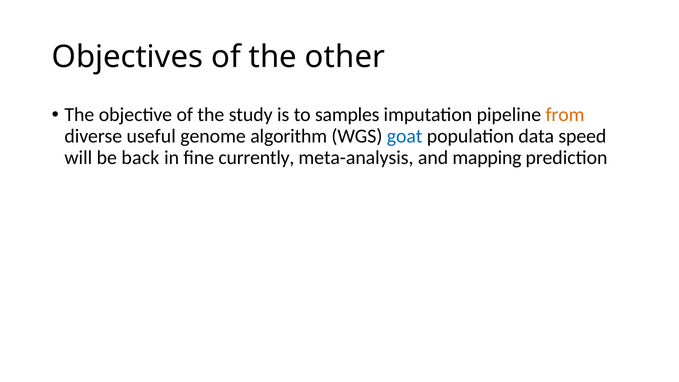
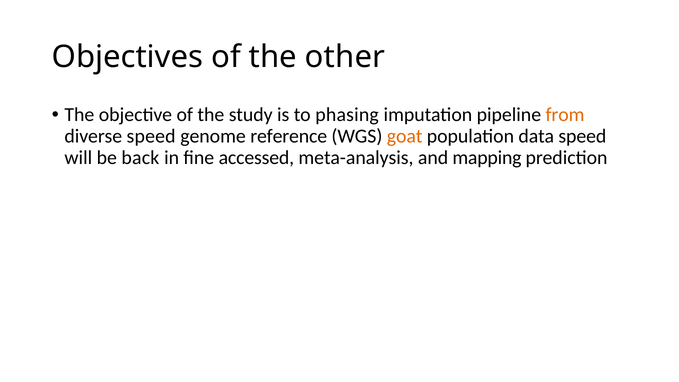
samples: samples -> phasing
diverse useful: useful -> speed
algorithm: algorithm -> reference
goat colour: blue -> orange
currently: currently -> accessed
